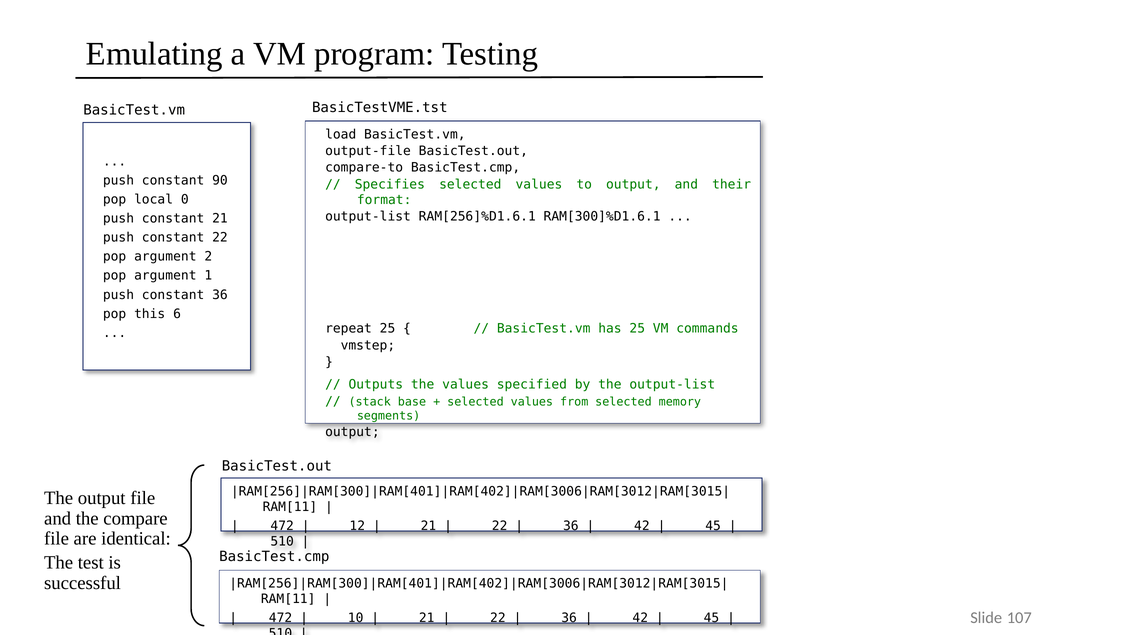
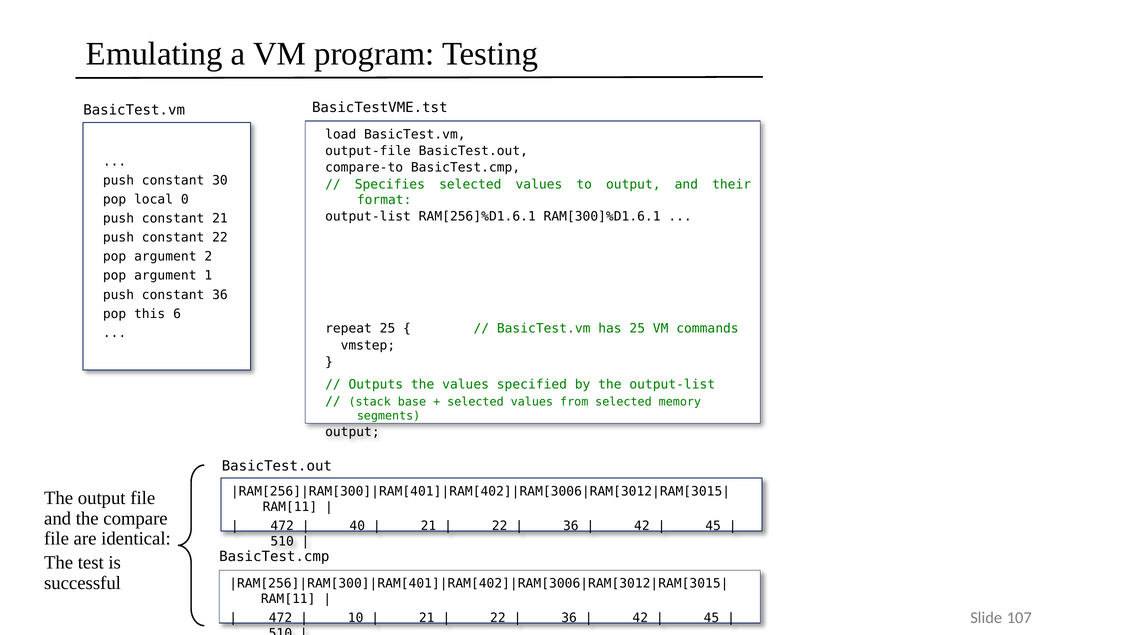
90: 90 -> 30
12: 12 -> 40
